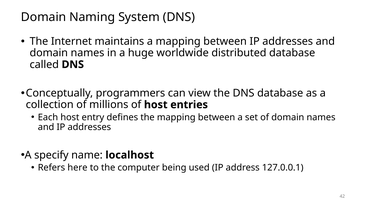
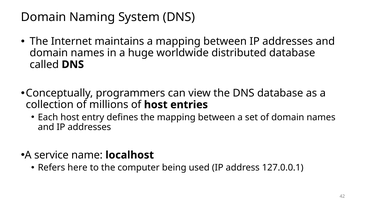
specify: specify -> service
